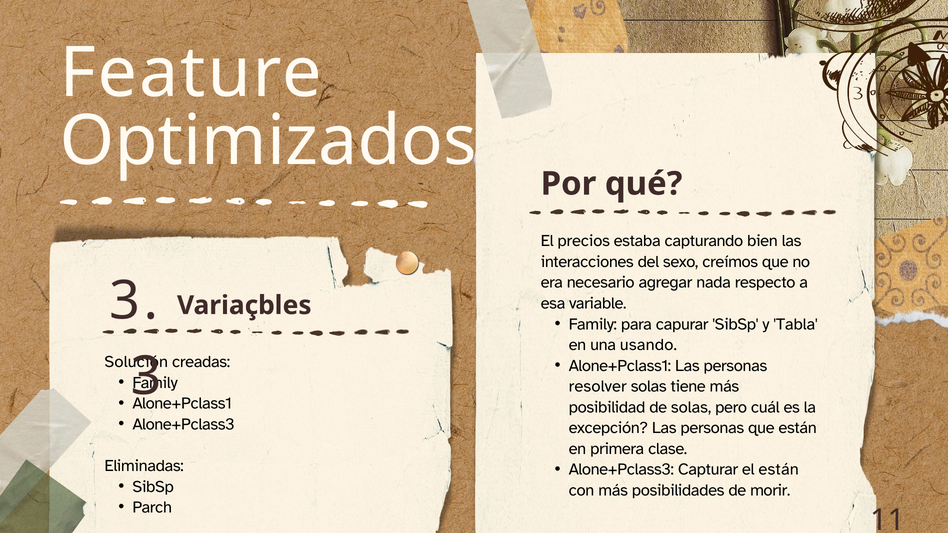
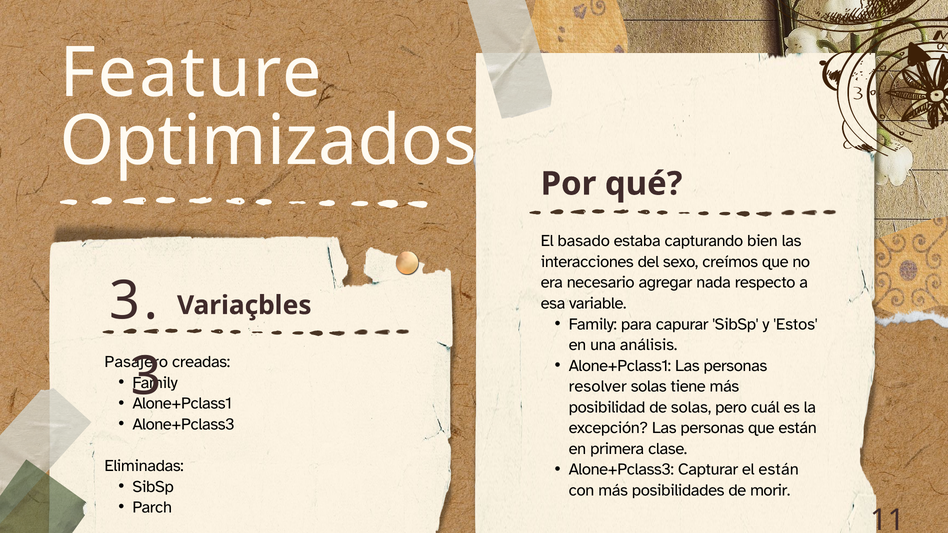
precios: precios -> basado
Tabla: Tabla -> Estos
usando: usando -> análisis
Solución: Solución -> Pasajero
